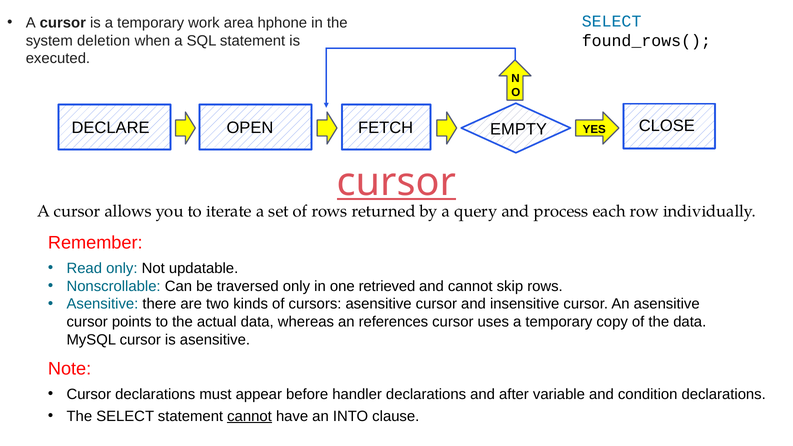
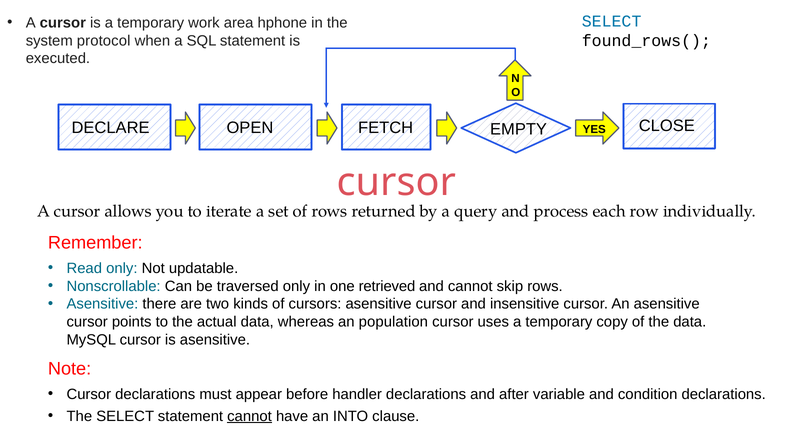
deletion: deletion -> protocol
cursor at (396, 182) underline: present -> none
references: references -> population
